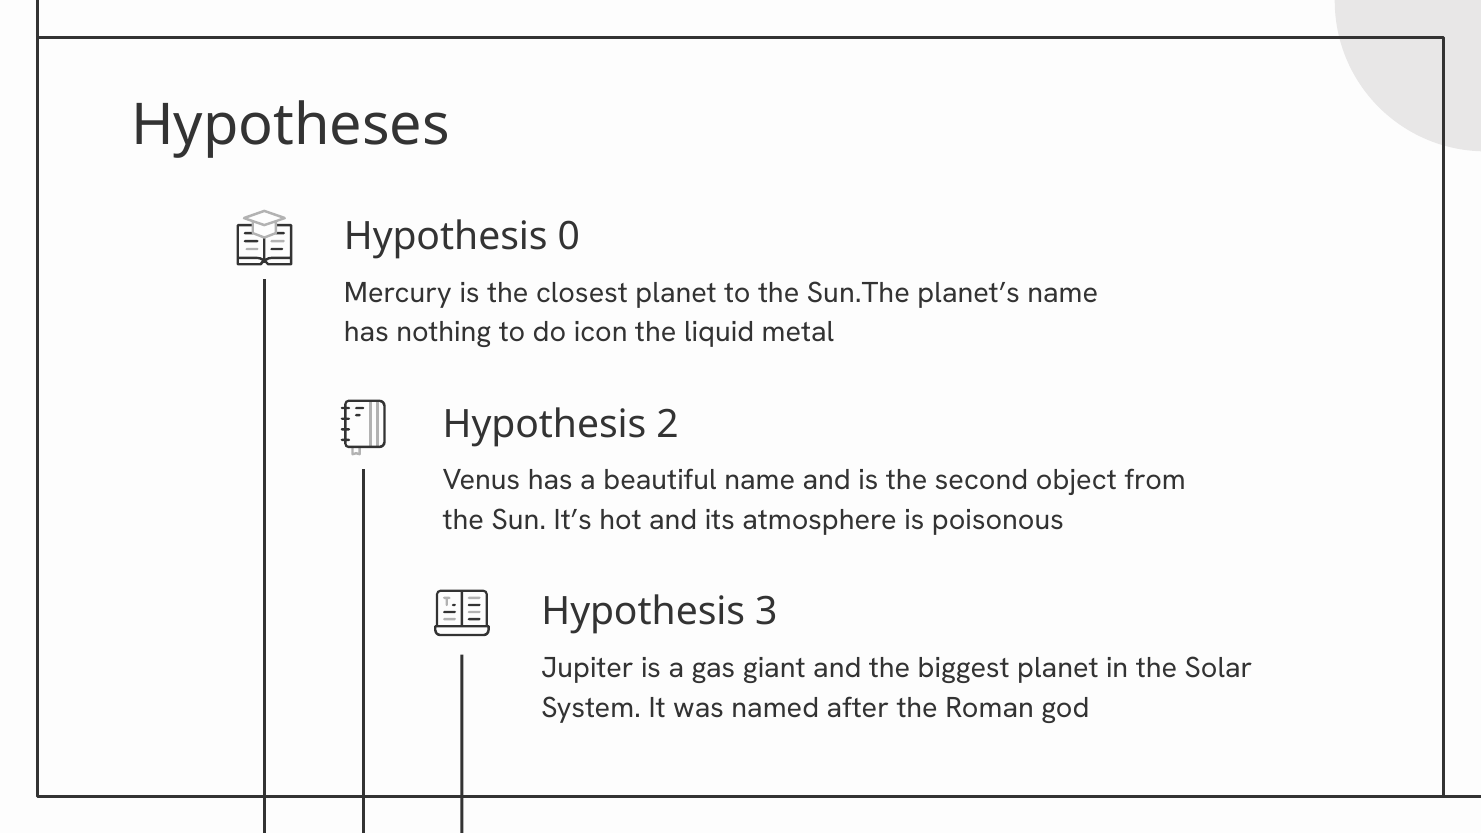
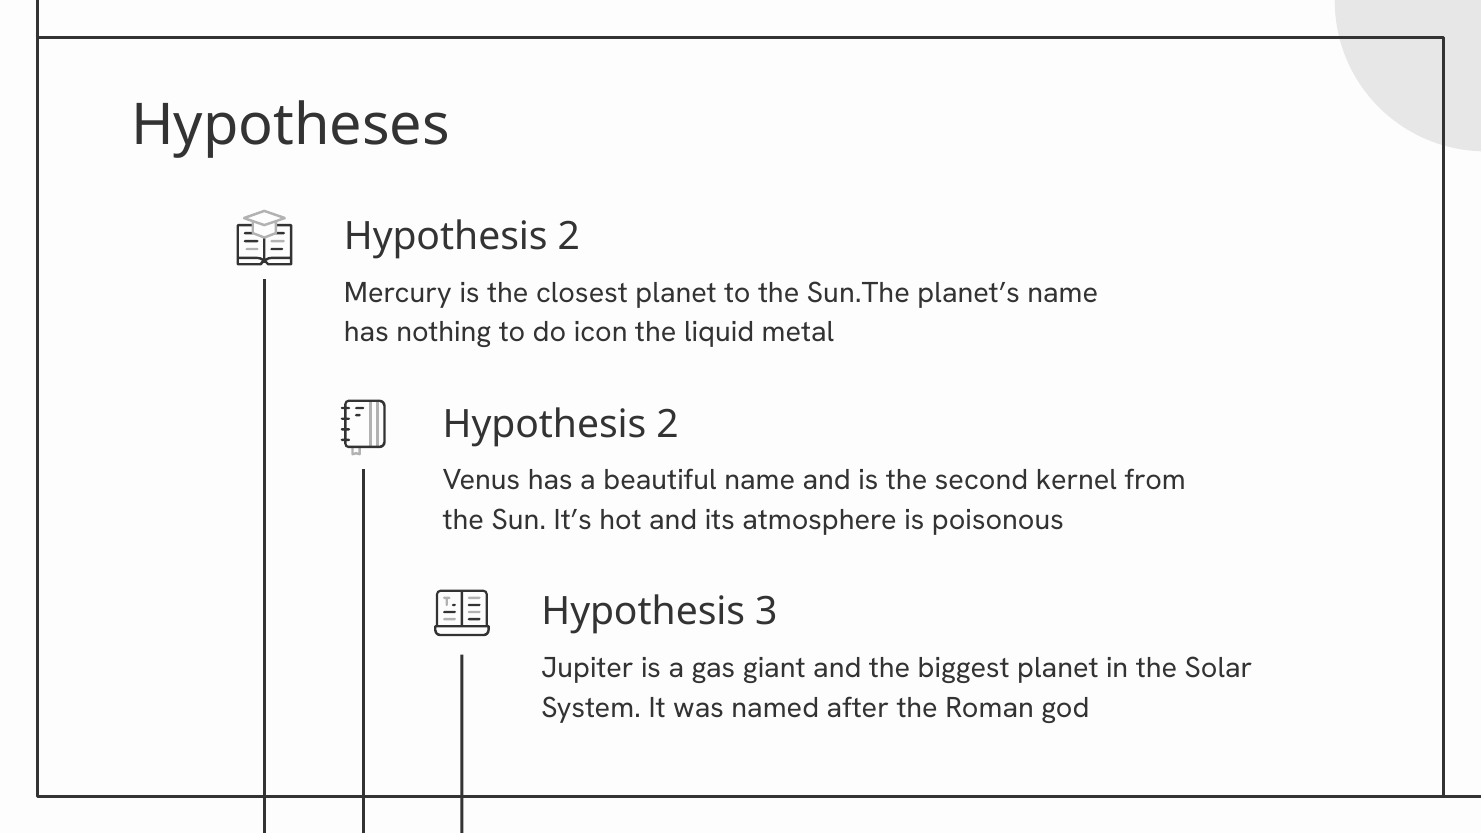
0 at (569, 237): 0 -> 2
object: object -> kernel
